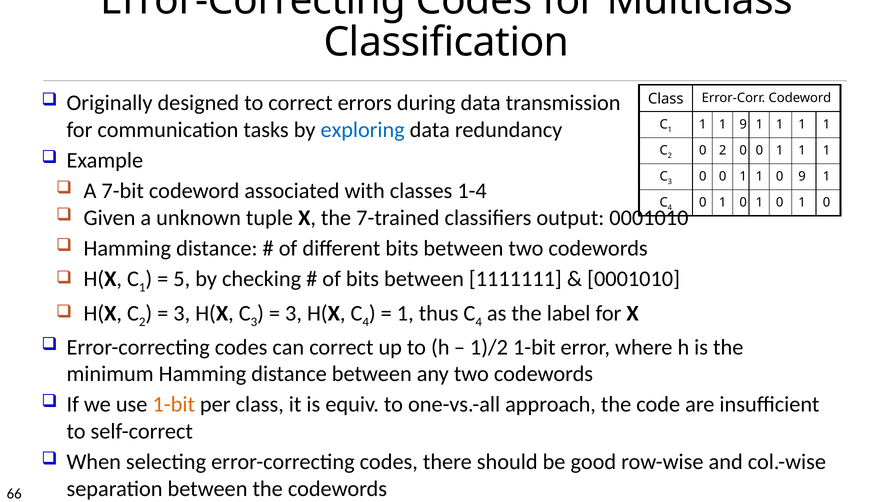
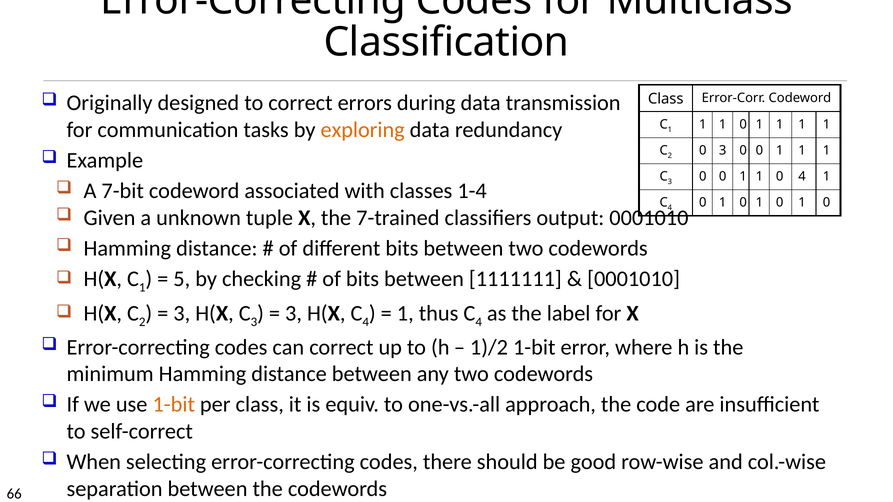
exploring colour: blue -> orange
1 1 1 9: 9 -> 0
0 2: 2 -> 3
0 9: 9 -> 4
